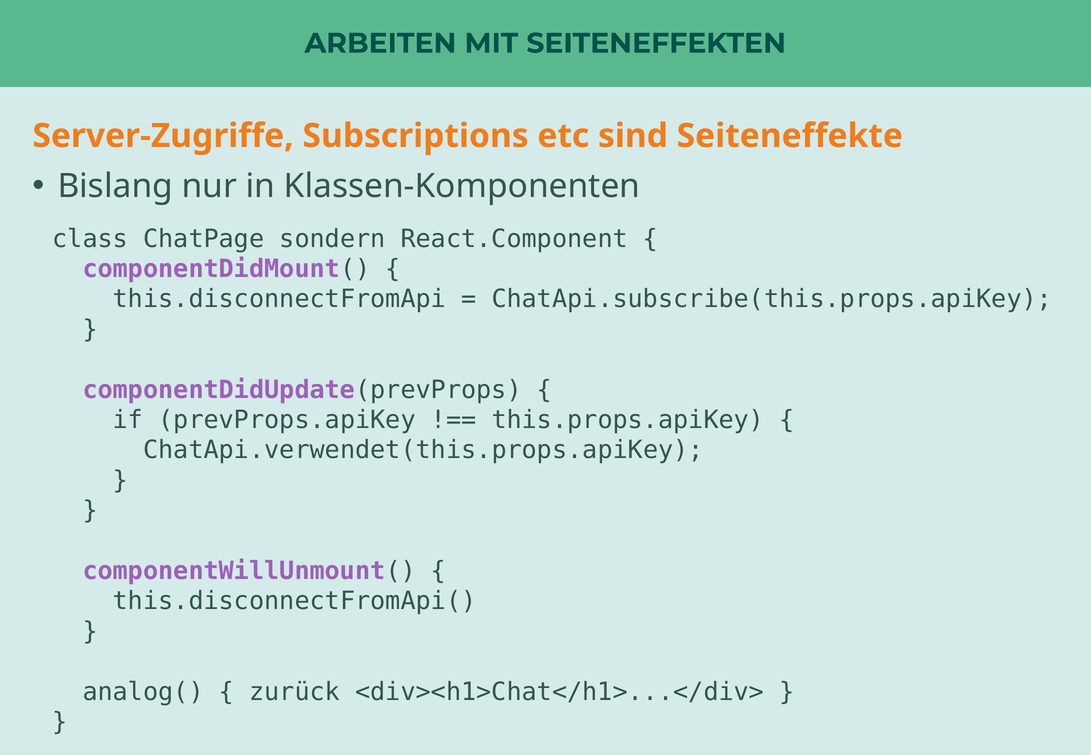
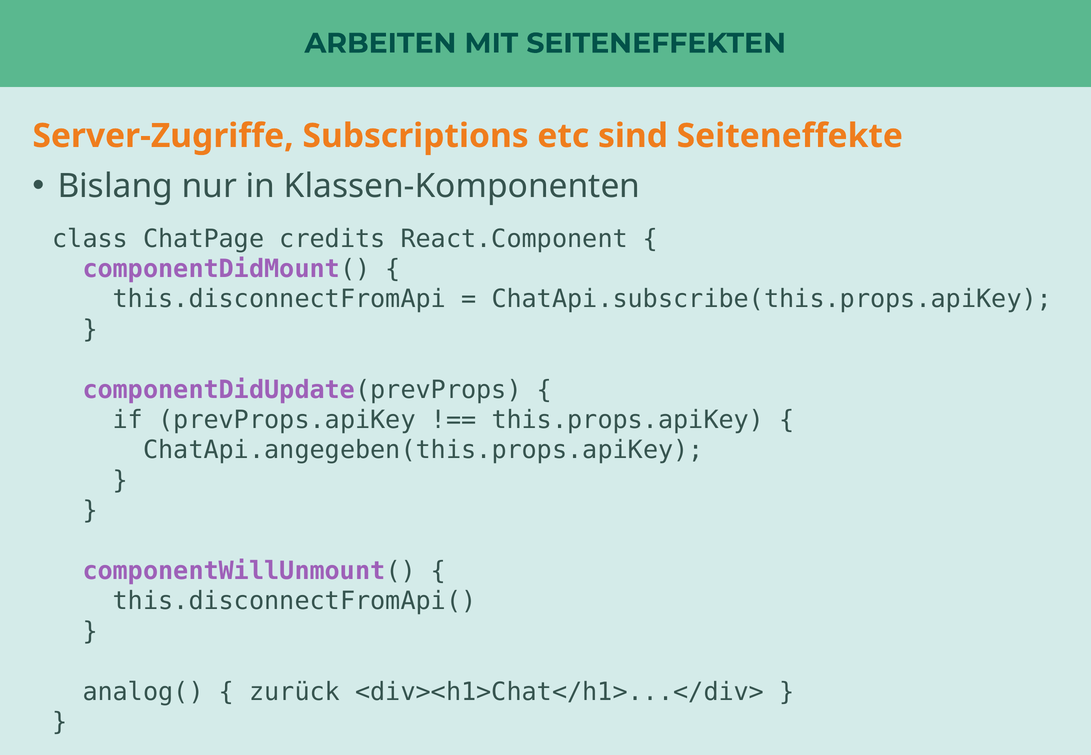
sondern: sondern -> credits
ChatApi.verwendet(this.props.apiKey: ChatApi.verwendet(this.props.apiKey -> ChatApi.angegeben(this.props.apiKey
